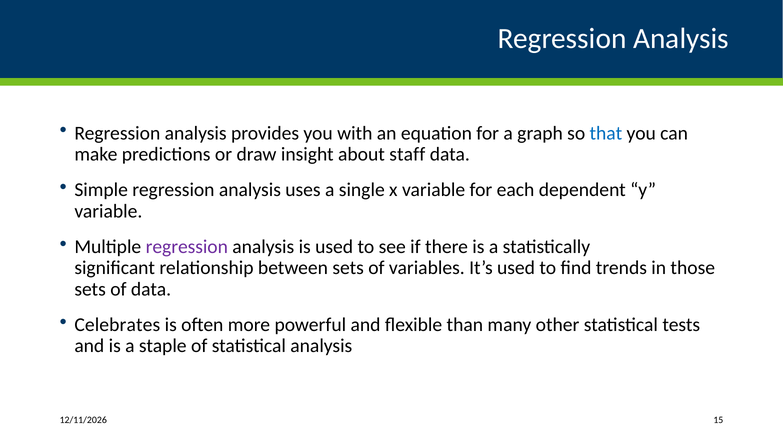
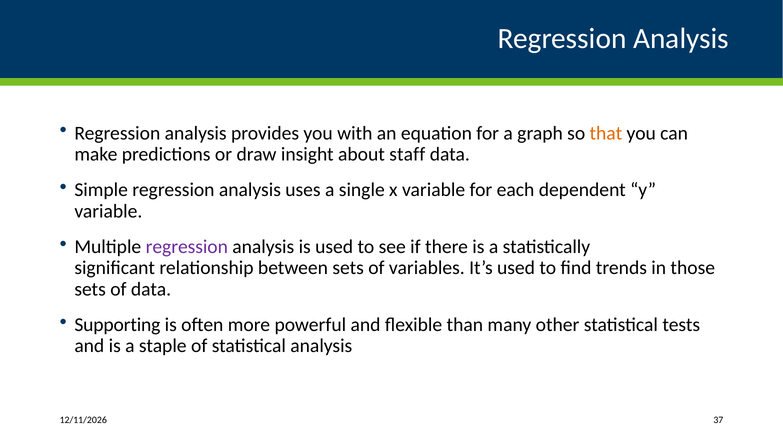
that colour: blue -> orange
Celebrates: Celebrates -> Supporting
15: 15 -> 37
